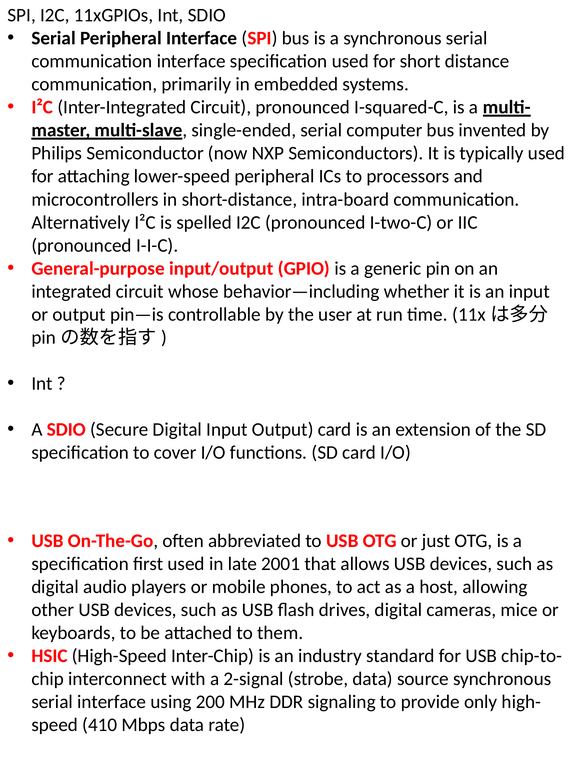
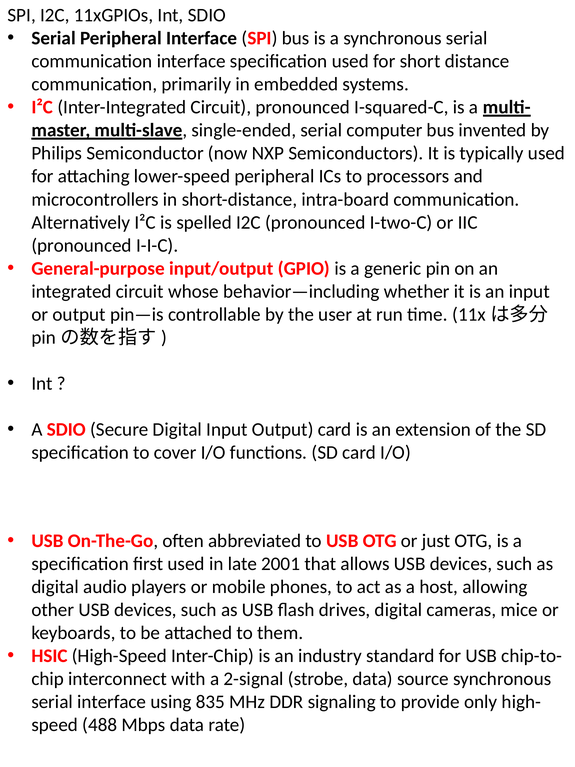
200: 200 -> 835
410: 410 -> 488
